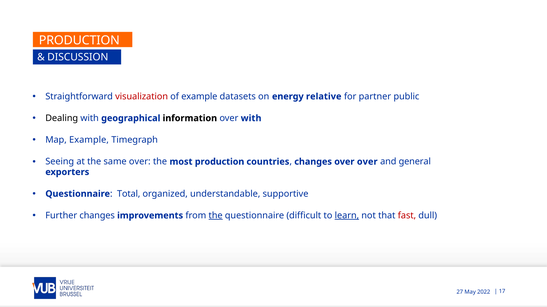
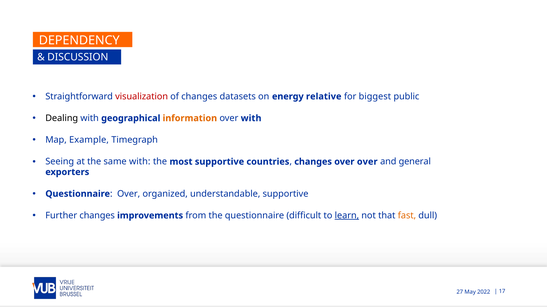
PRODUCTION at (79, 40): PRODUCTION -> DEPENDENCY
of example: example -> changes
partner: partner -> biggest
information colour: black -> orange
same over: over -> with
most production: production -> supportive
Questionnaire Total: Total -> Over
the at (216, 216) underline: present -> none
fast colour: red -> orange
